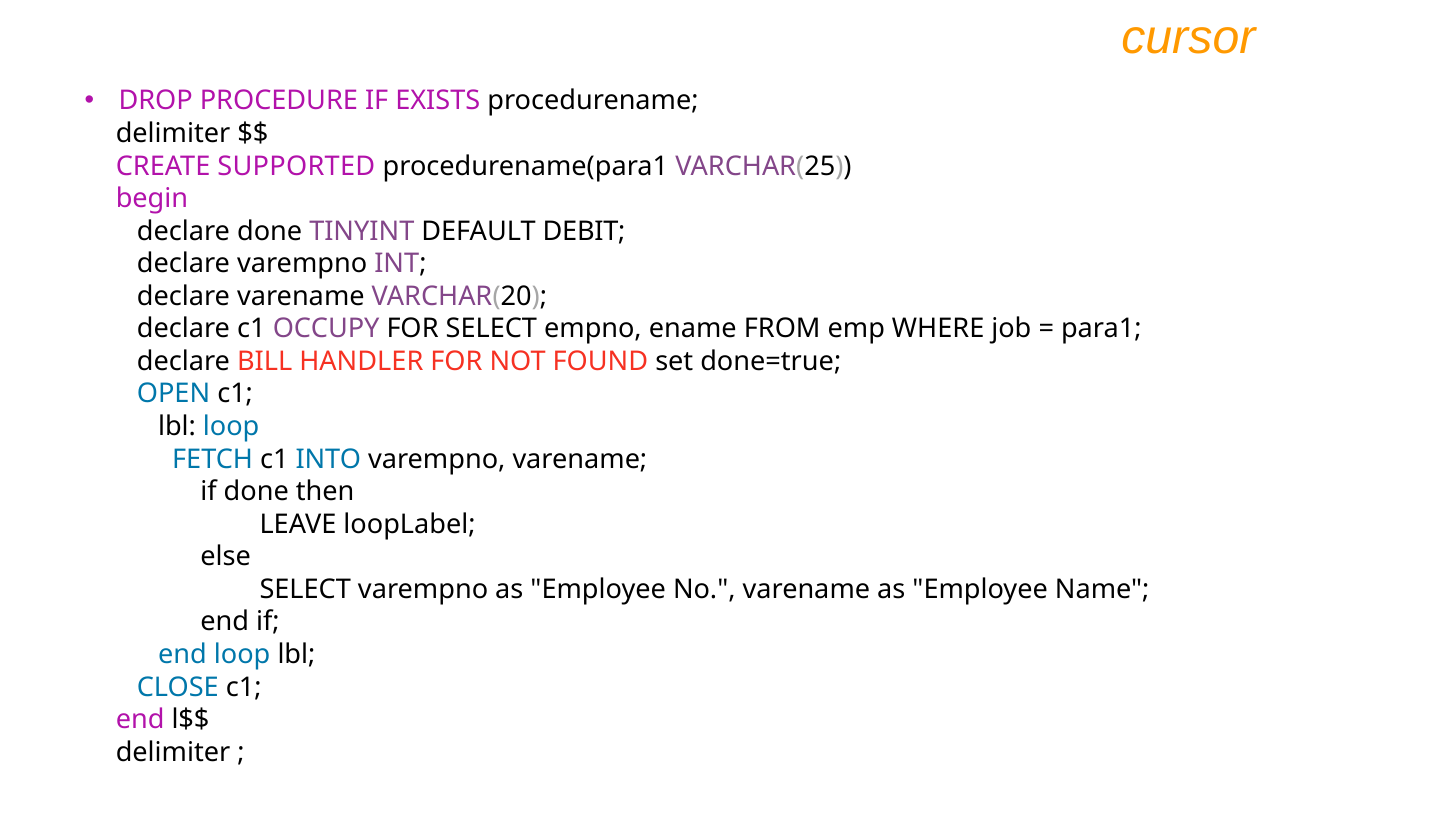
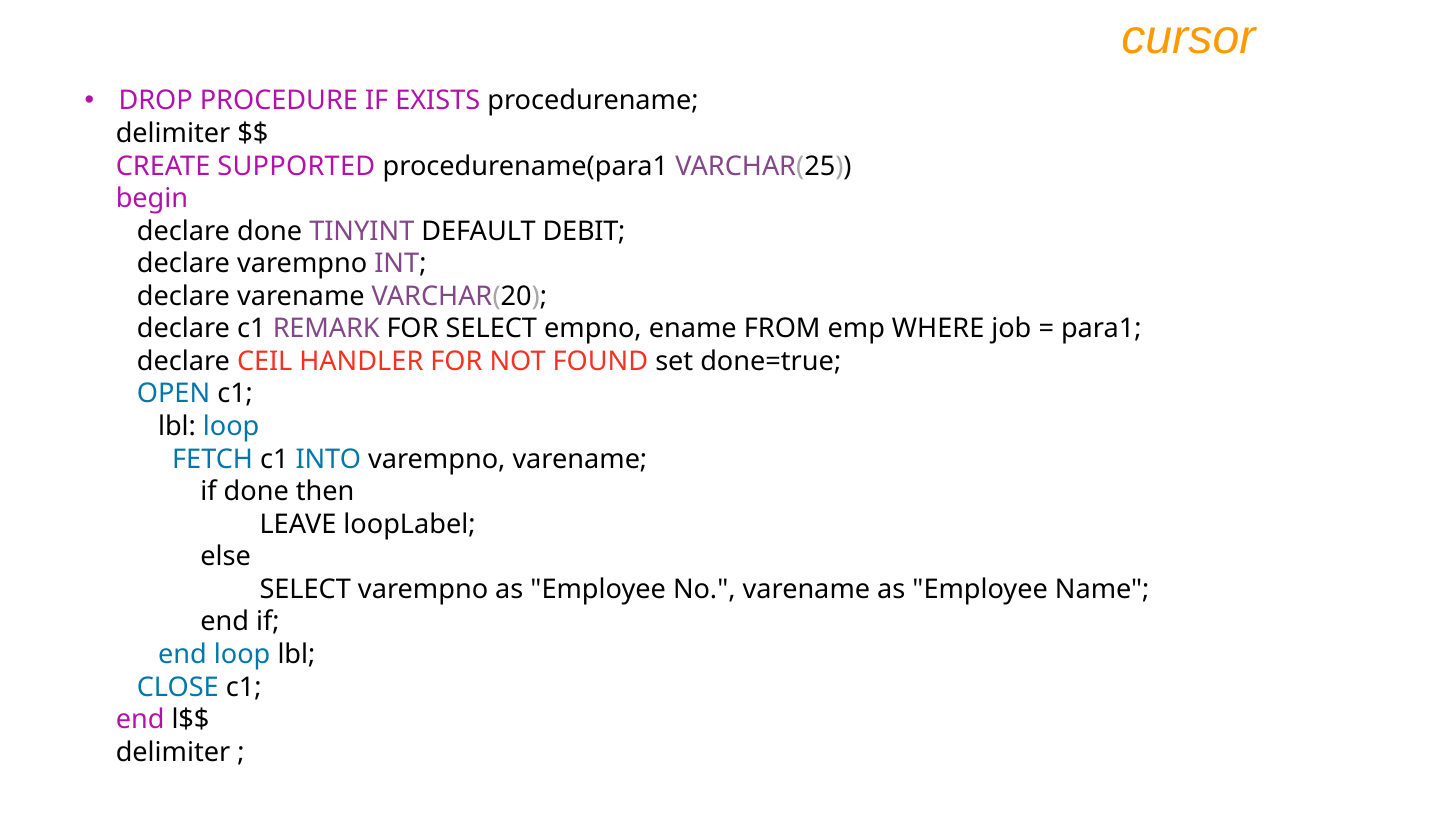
OCCUPY: OCCUPY -> REMARK
BILL: BILL -> CEIL
